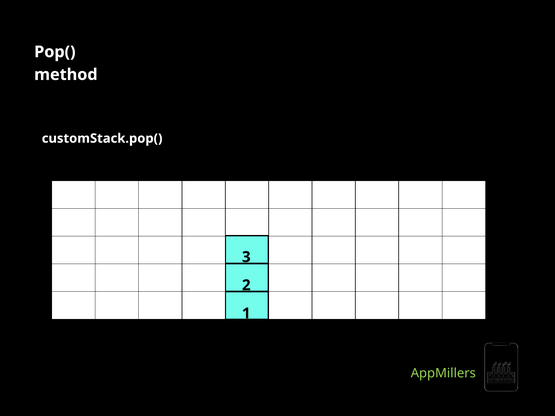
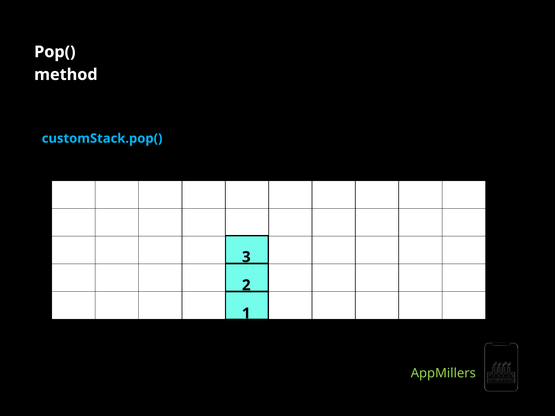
customStack.pop( colour: white -> light blue
